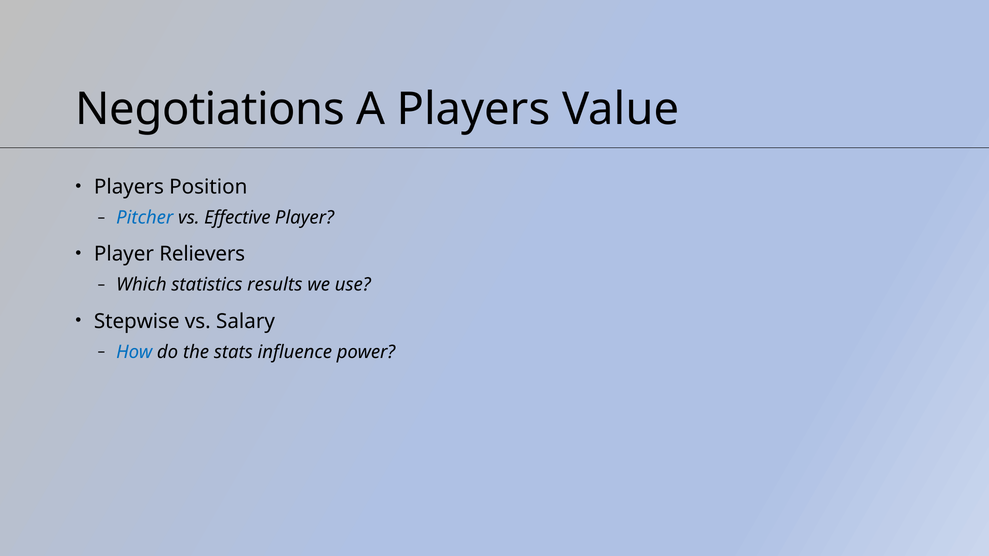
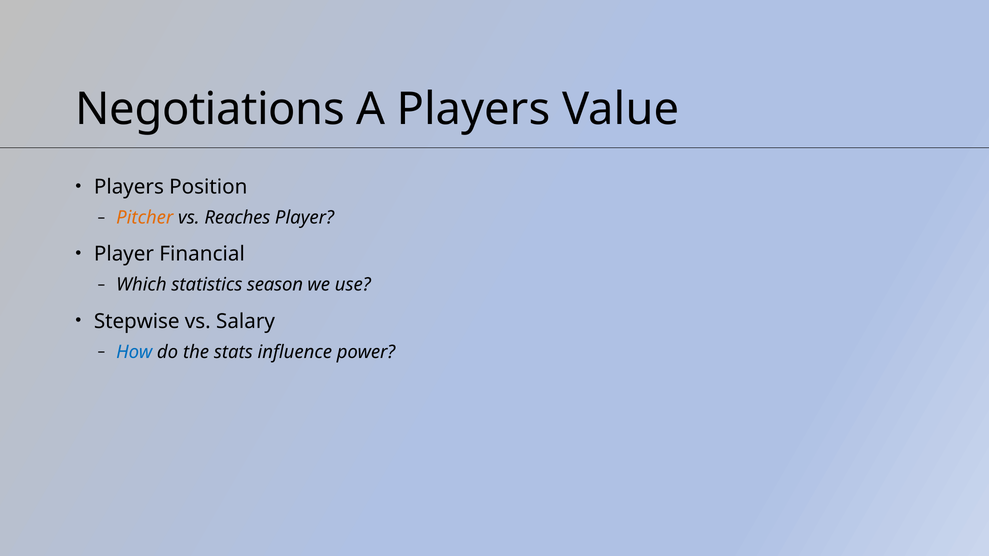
Pitcher colour: blue -> orange
Effective: Effective -> Reaches
Relievers: Relievers -> Financial
results: results -> season
